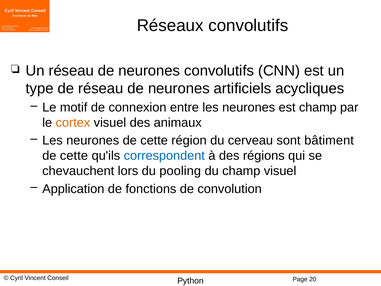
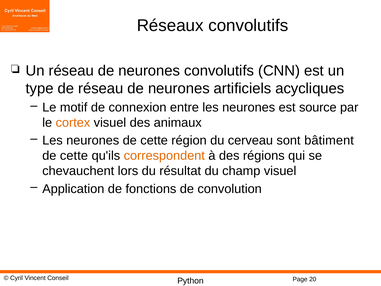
est champ: champ -> source
correspondent colour: blue -> orange
pooling: pooling -> résultat
